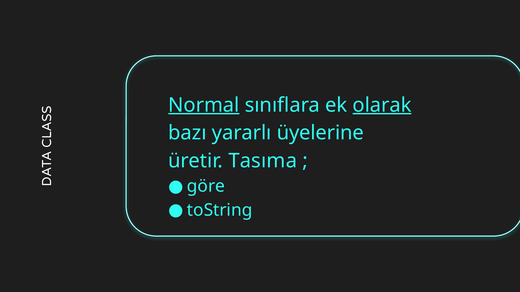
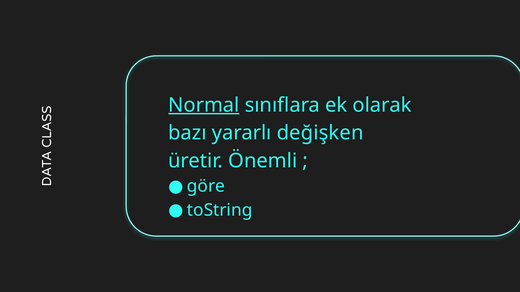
olarak underline: present -> none
üyelerine: üyelerine -> değişken
Tasıma: Tasıma -> Önemli
